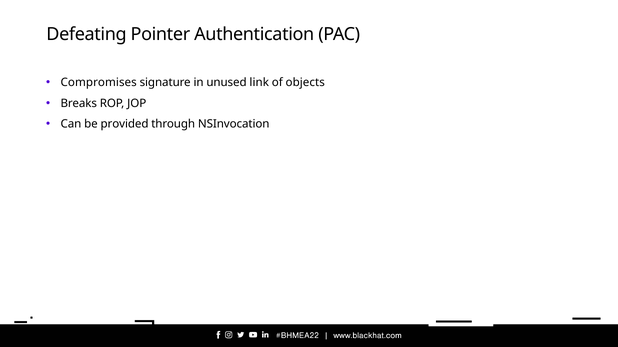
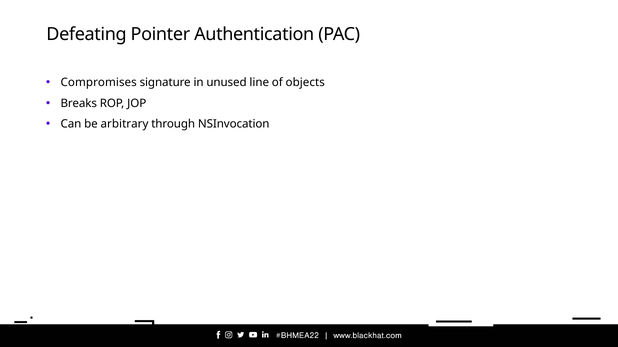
link: link -> line
provided: provided -> arbitrary
